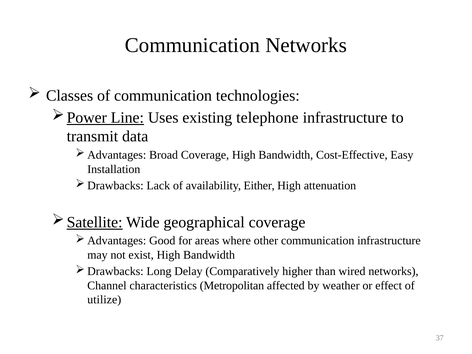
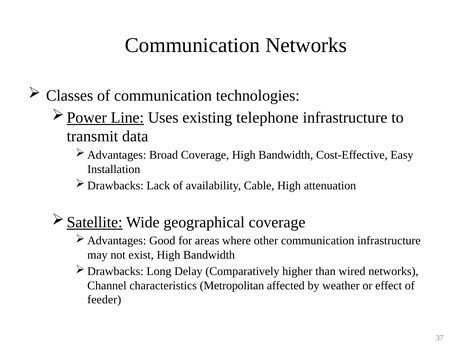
Either: Either -> Cable
utilize: utilize -> feeder
